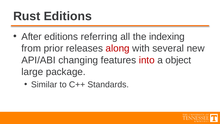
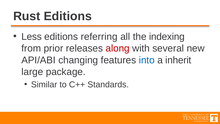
After: After -> Less
into colour: red -> blue
object: object -> inherit
